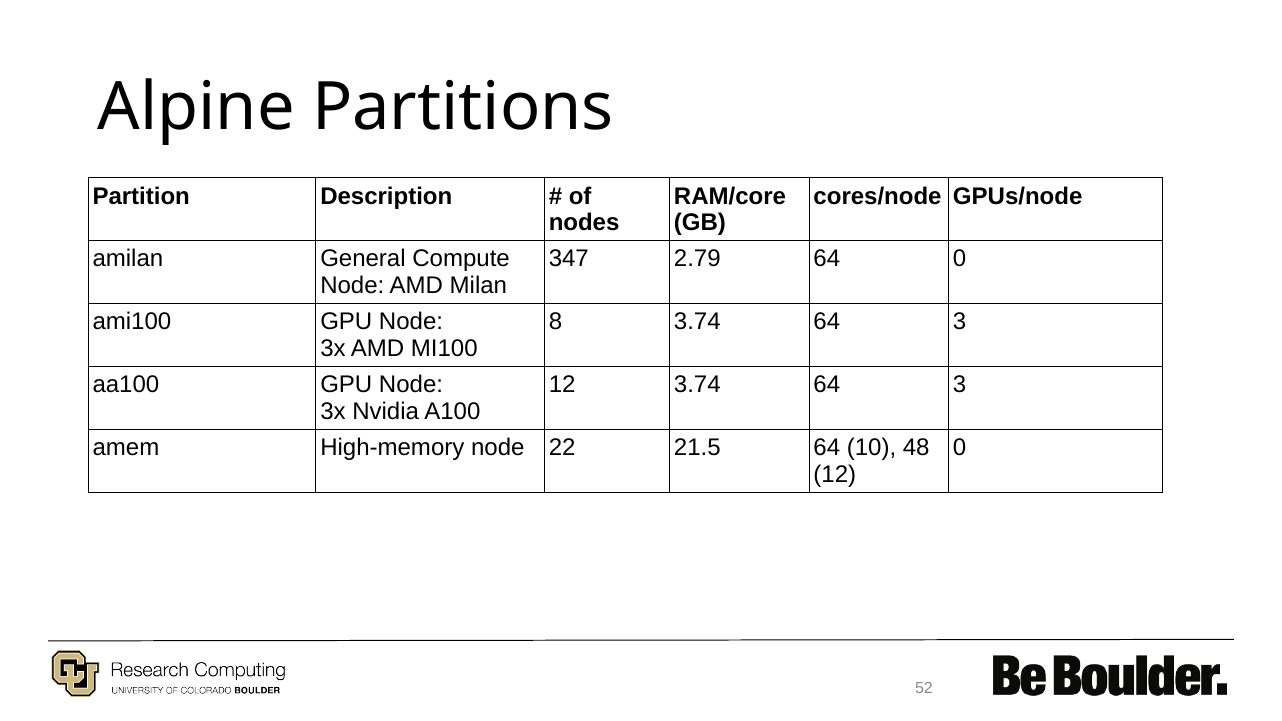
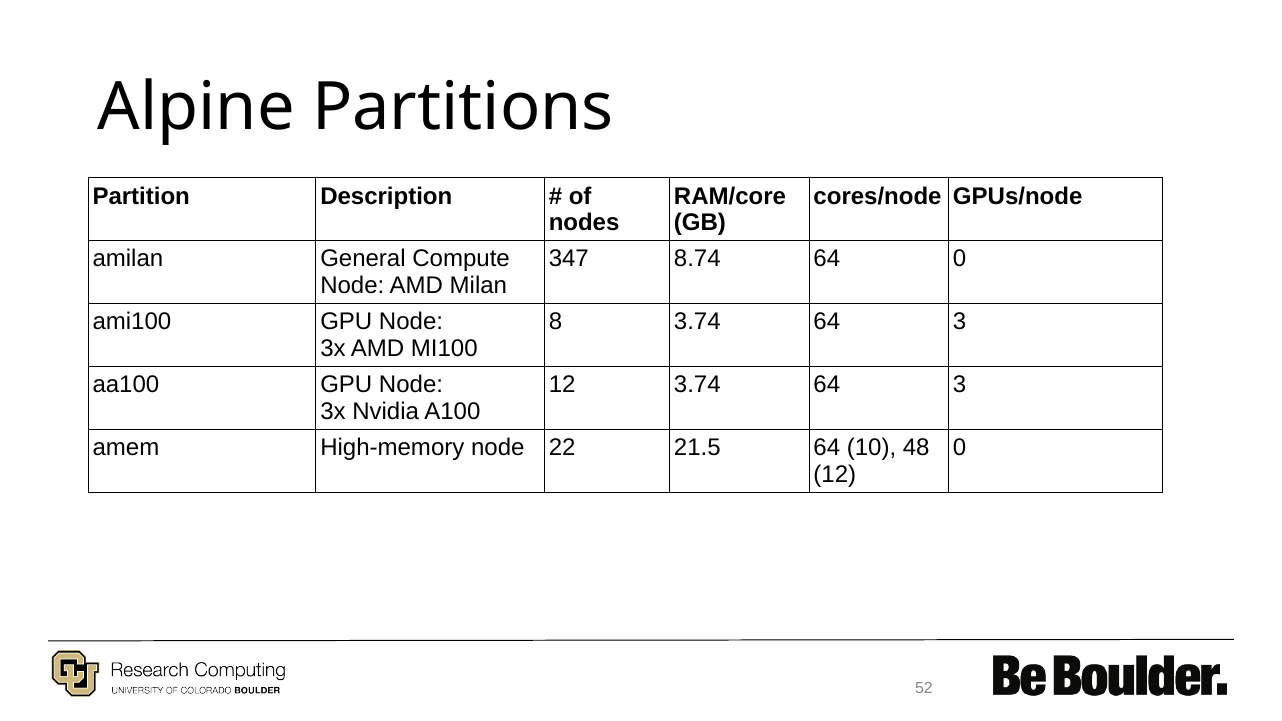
2.79: 2.79 -> 8.74
